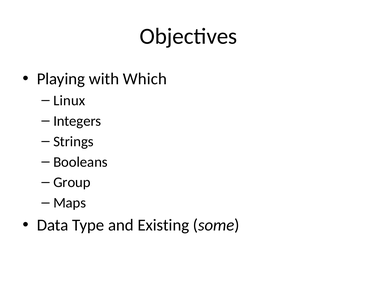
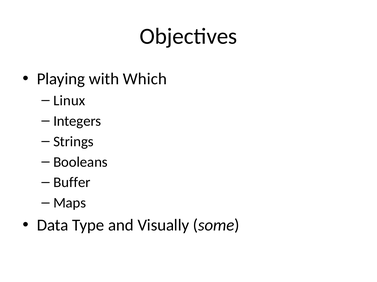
Group: Group -> Buffer
Existing: Existing -> Visually
